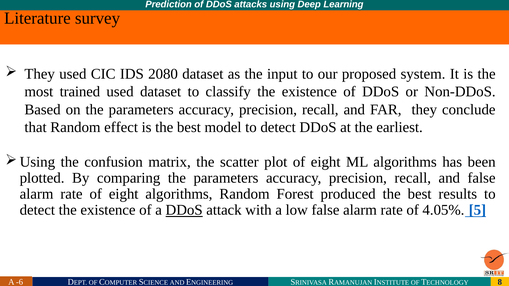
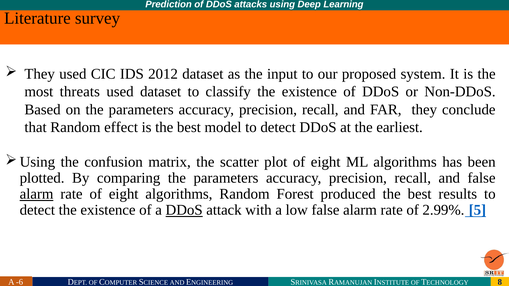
2080: 2080 -> 2012
trained: trained -> threats
alarm at (37, 194) underline: none -> present
4.05%: 4.05% -> 2.99%
